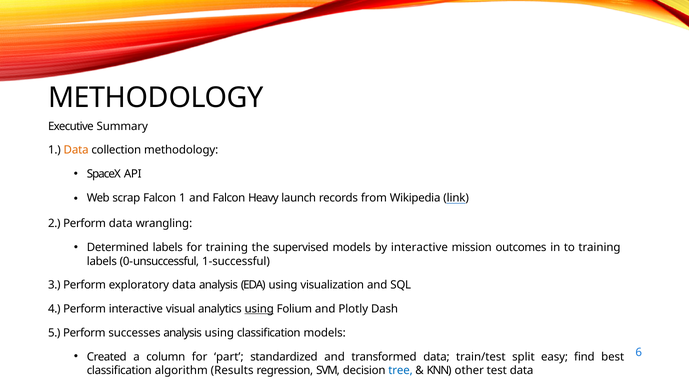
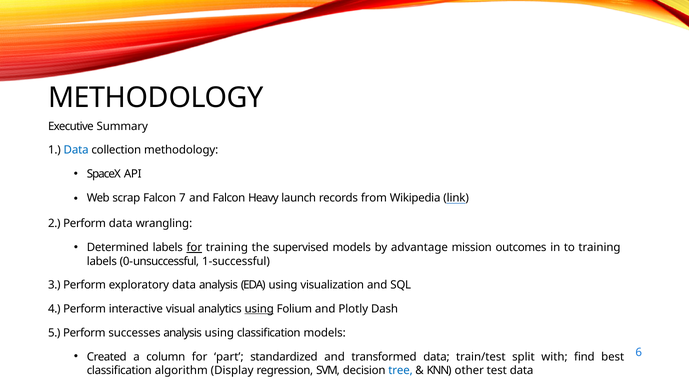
Data at (76, 150) colour: orange -> blue
Falcon 1: 1 -> 7
for at (194, 247) underline: none -> present
by interactive: interactive -> advantage
easy: easy -> with
Results: Results -> Display
